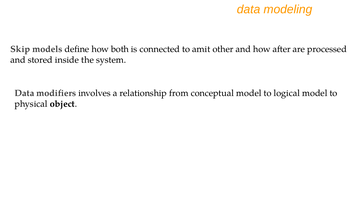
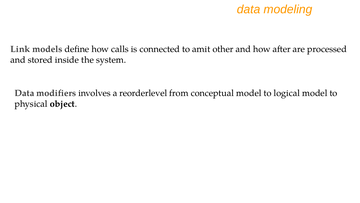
Skip: Skip -> Link
both: both -> calls
relationship: relationship -> reorderlevel
